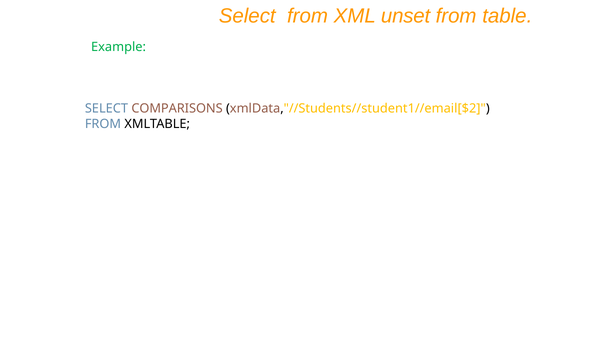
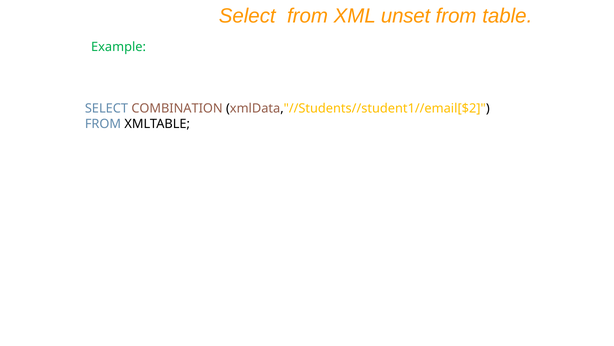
COMPARISONS: COMPARISONS -> COMBINATION
